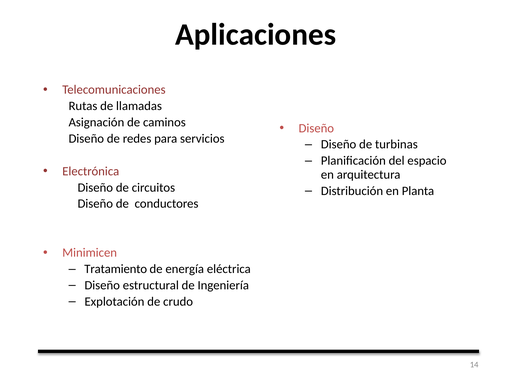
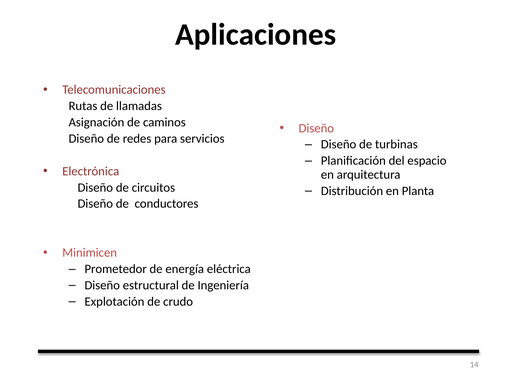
Tratamiento: Tratamiento -> Prometedor
